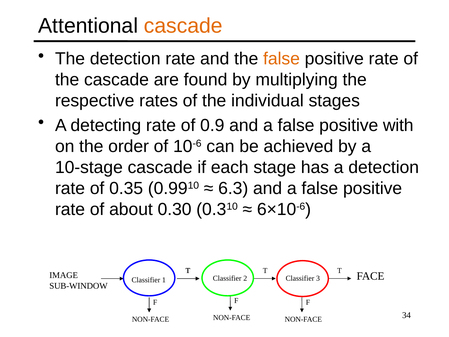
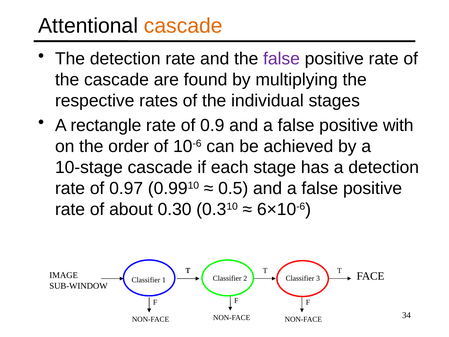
false at (282, 59) colour: orange -> purple
detecting: detecting -> rectangle
0.35: 0.35 -> 0.97
6.3: 6.3 -> 0.5
